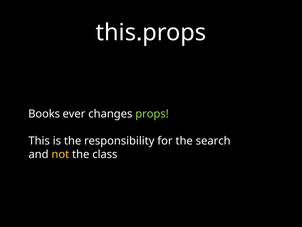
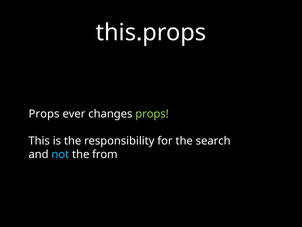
Books at (44, 114): Books -> Props
not colour: yellow -> light blue
class: class -> from
